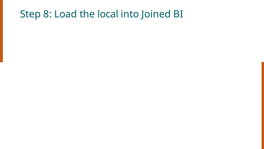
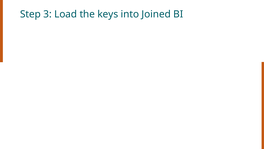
8: 8 -> 3
local: local -> keys
